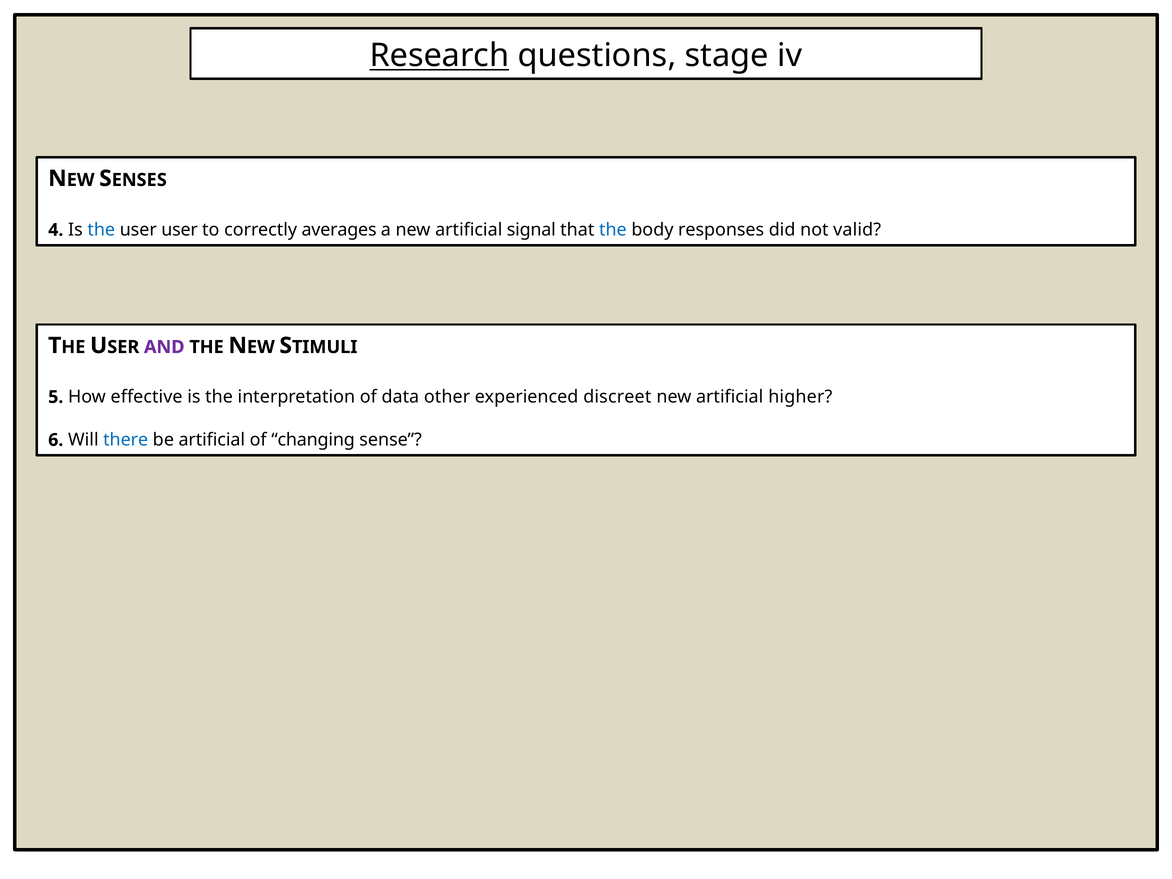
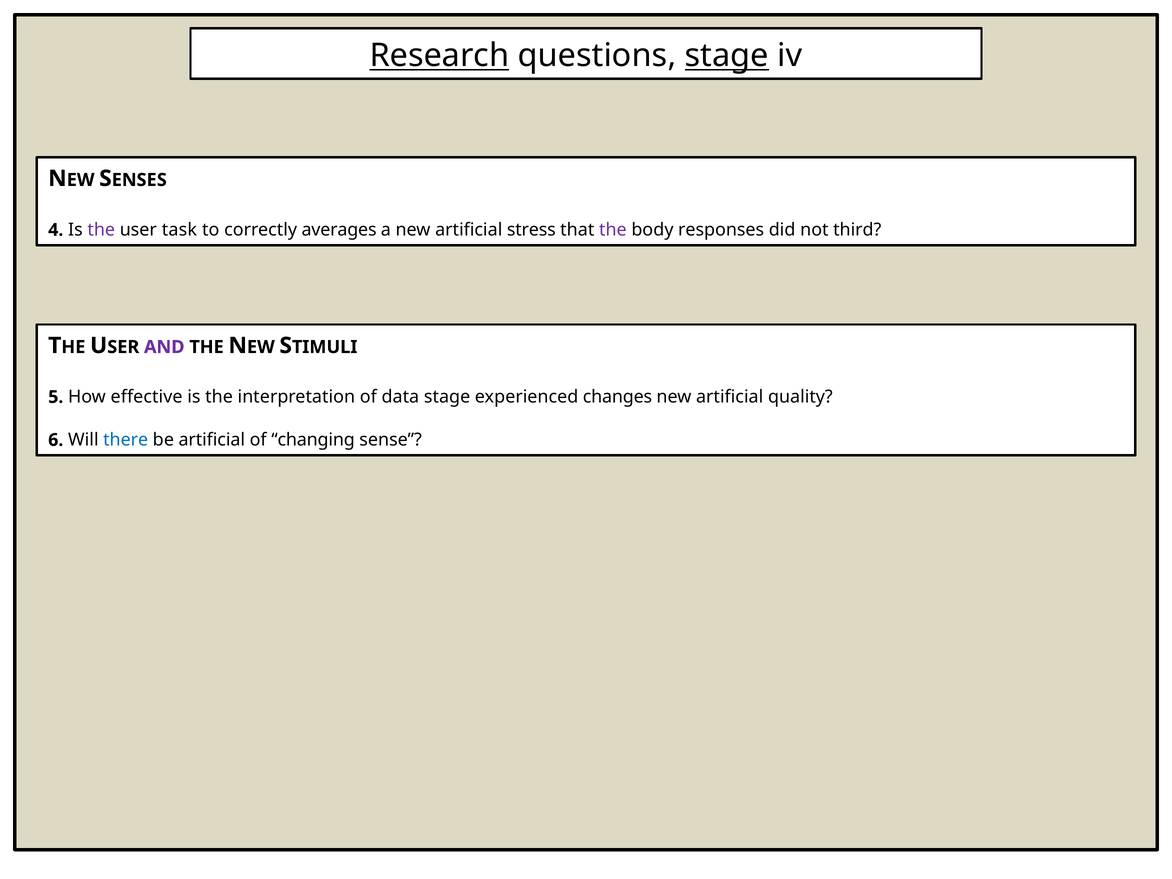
stage at (727, 56) underline: none -> present
the at (101, 230) colour: blue -> purple
user user: user -> task
signal: signal -> stress
the at (613, 230) colour: blue -> purple
valid: valid -> third
data other: other -> stage
discreet: discreet -> changes
higher: higher -> quality
